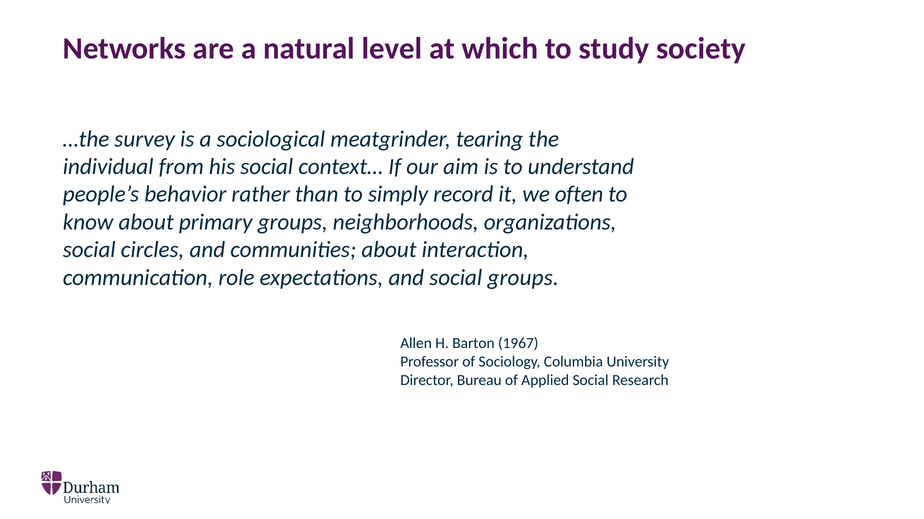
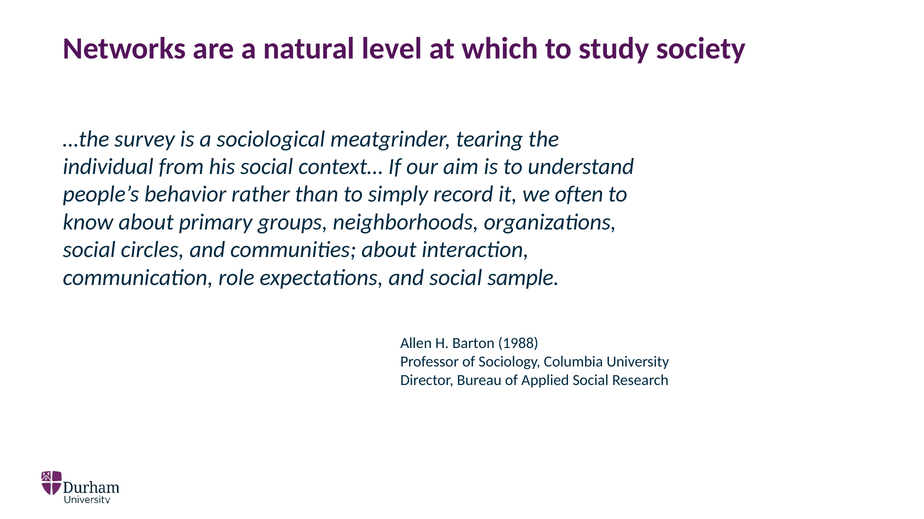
social groups: groups -> sample
1967: 1967 -> 1988
